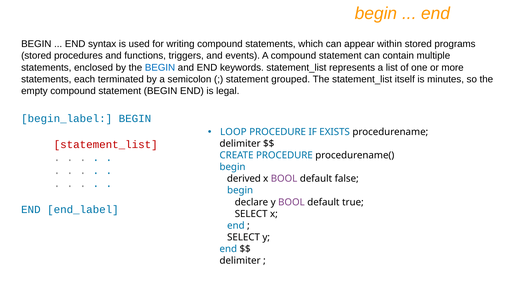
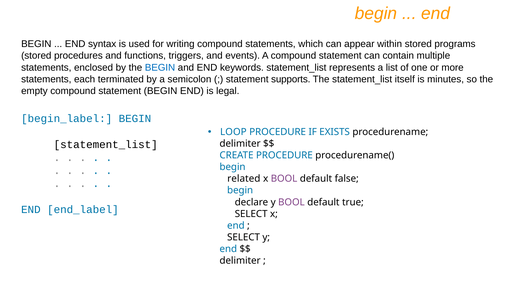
grouped: grouped -> supports
statement_list at (106, 145) colour: red -> black
derived: derived -> related
